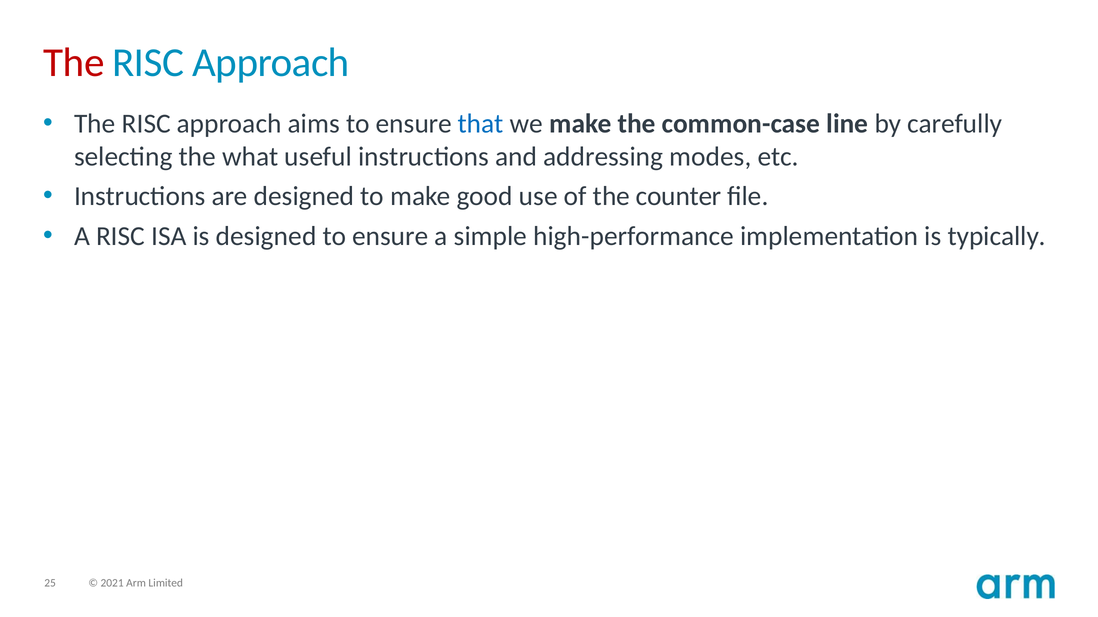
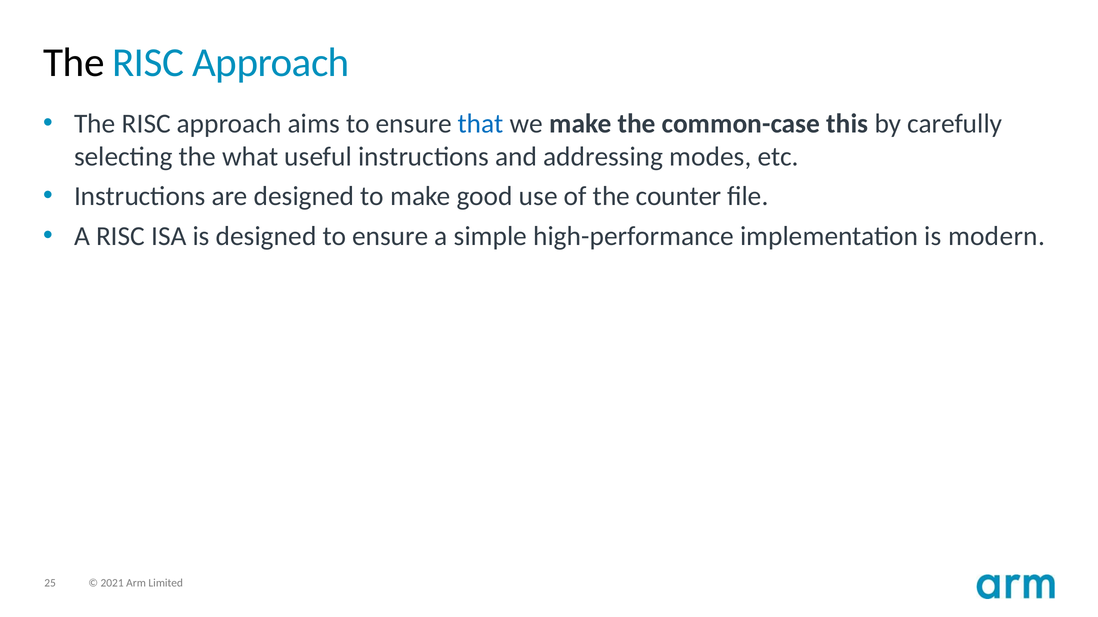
The at (74, 63) colour: red -> black
line: line -> this
typically: typically -> modern
